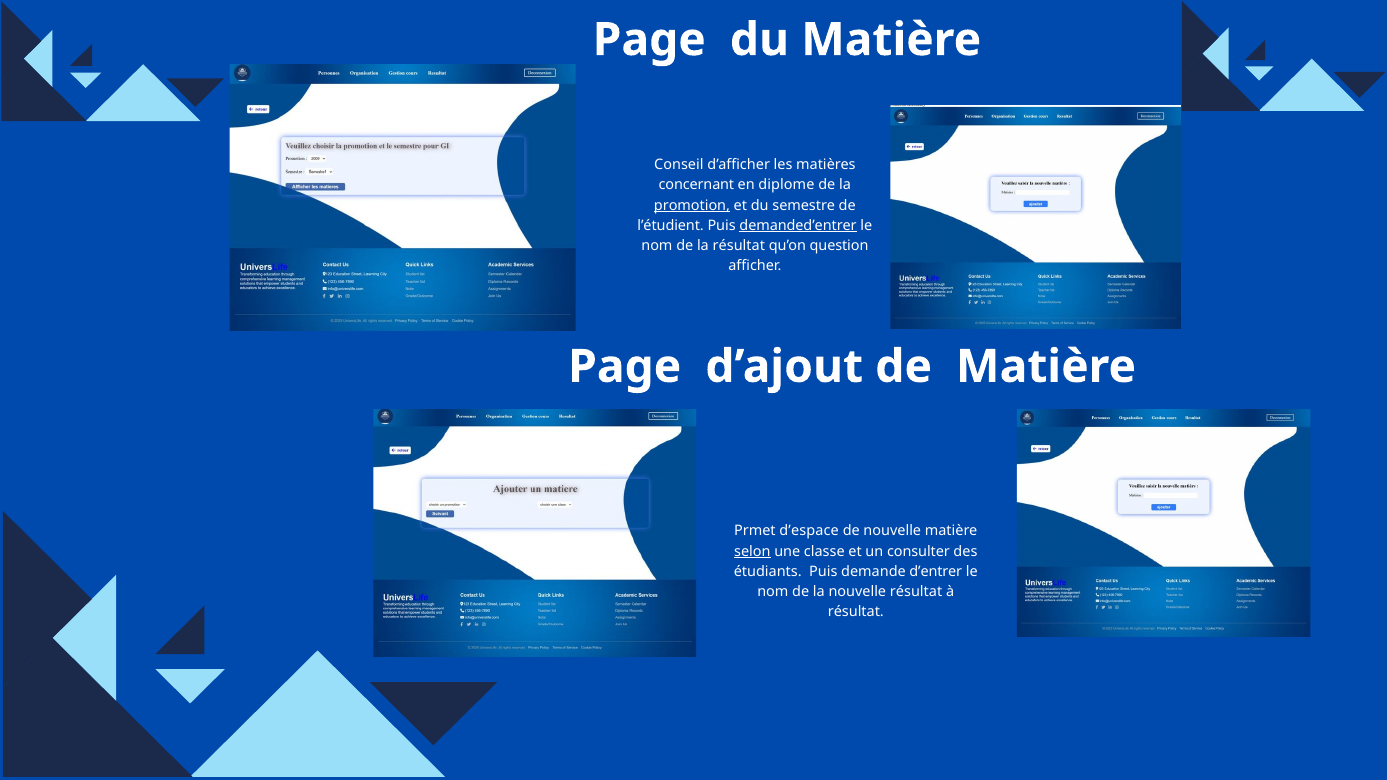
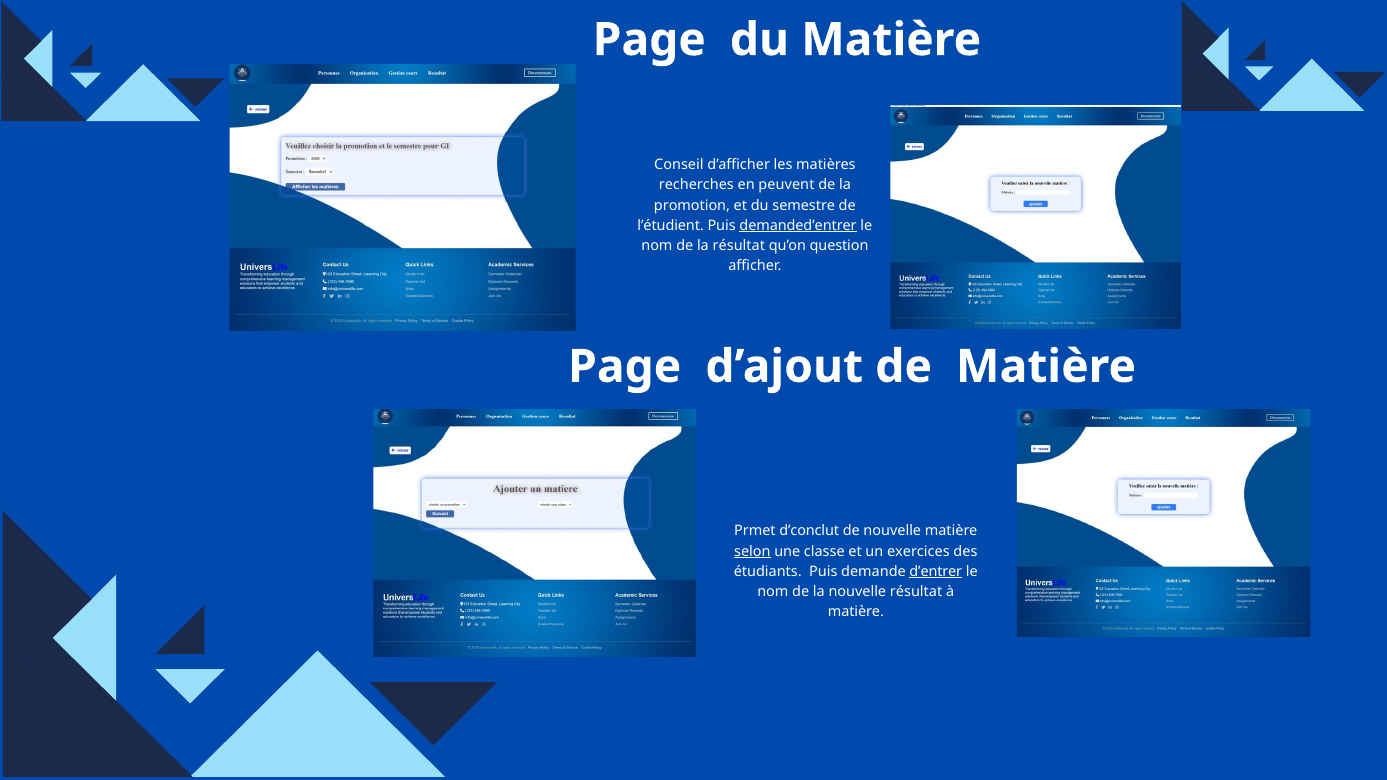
concernant: concernant -> recherches
diplome: diplome -> peuvent
promotion underline: present -> none
d’espace: d’espace -> d’conclut
consulter: consulter -> exercices
d’entrer underline: none -> present
résultat at (856, 612): résultat -> matière
